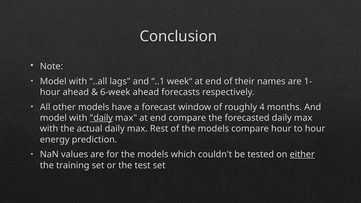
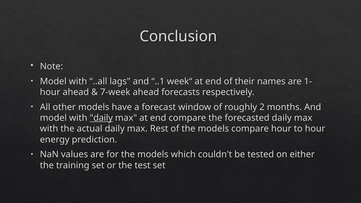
6-week: 6-week -> 7-week
4: 4 -> 2
either underline: present -> none
